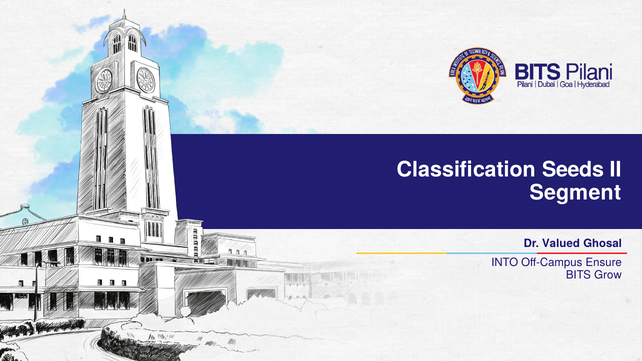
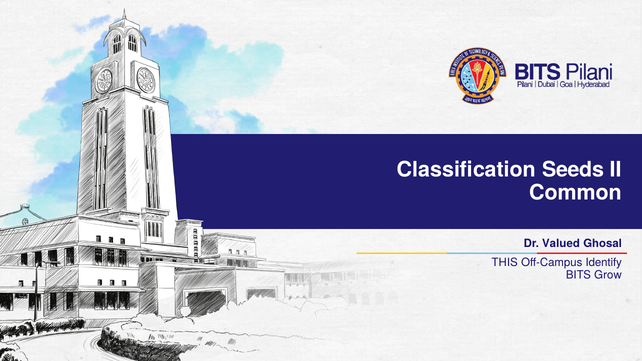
Segment: Segment -> Common
INTO: INTO -> THIS
Ensure: Ensure -> Identify
